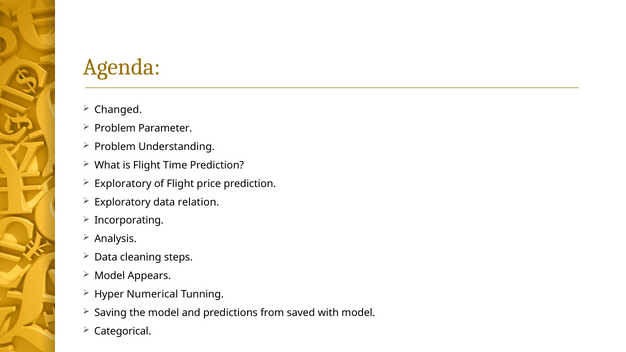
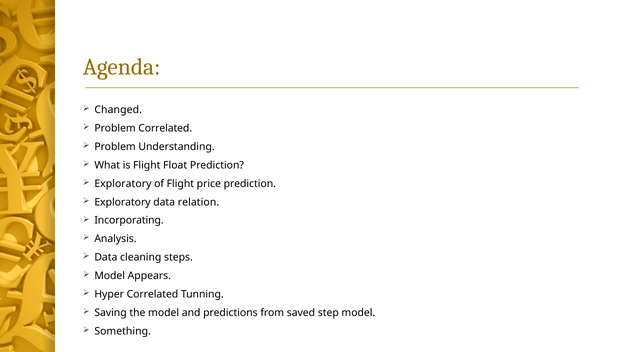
Problem Parameter: Parameter -> Correlated
Time: Time -> Float
Hyper Numerical: Numerical -> Correlated
with: with -> step
Categorical: Categorical -> Something
